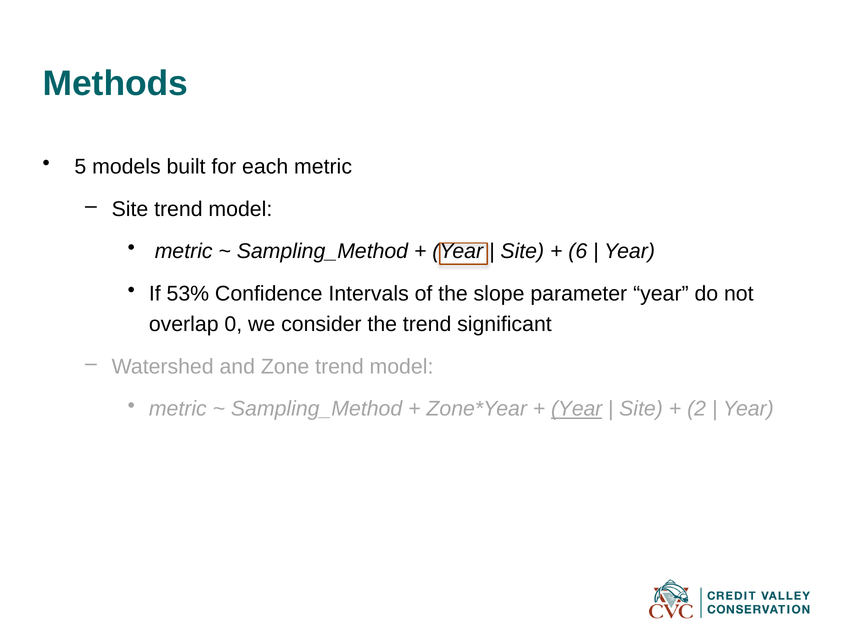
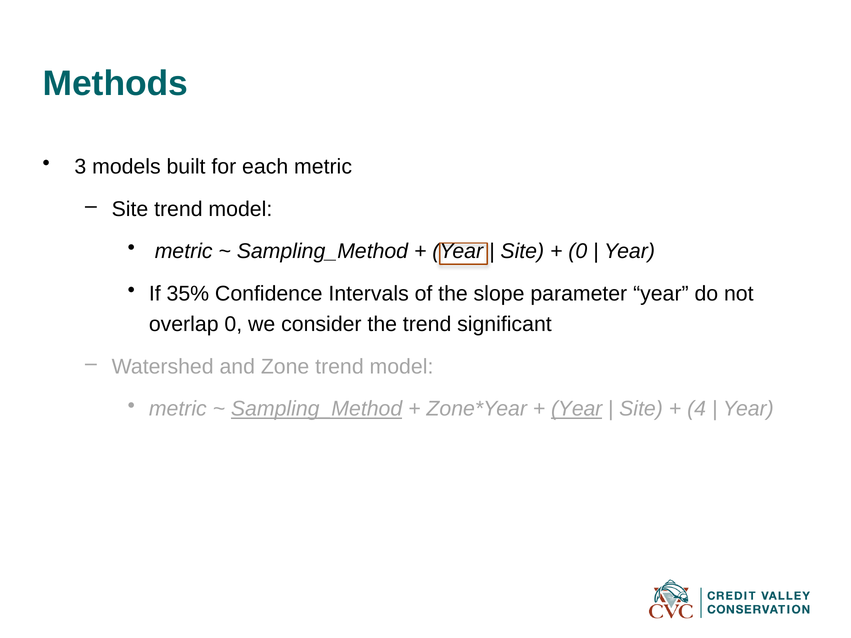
5: 5 -> 3
6 at (578, 252): 6 -> 0
53%: 53% -> 35%
Sampling_Method at (317, 409) underline: none -> present
2: 2 -> 4
